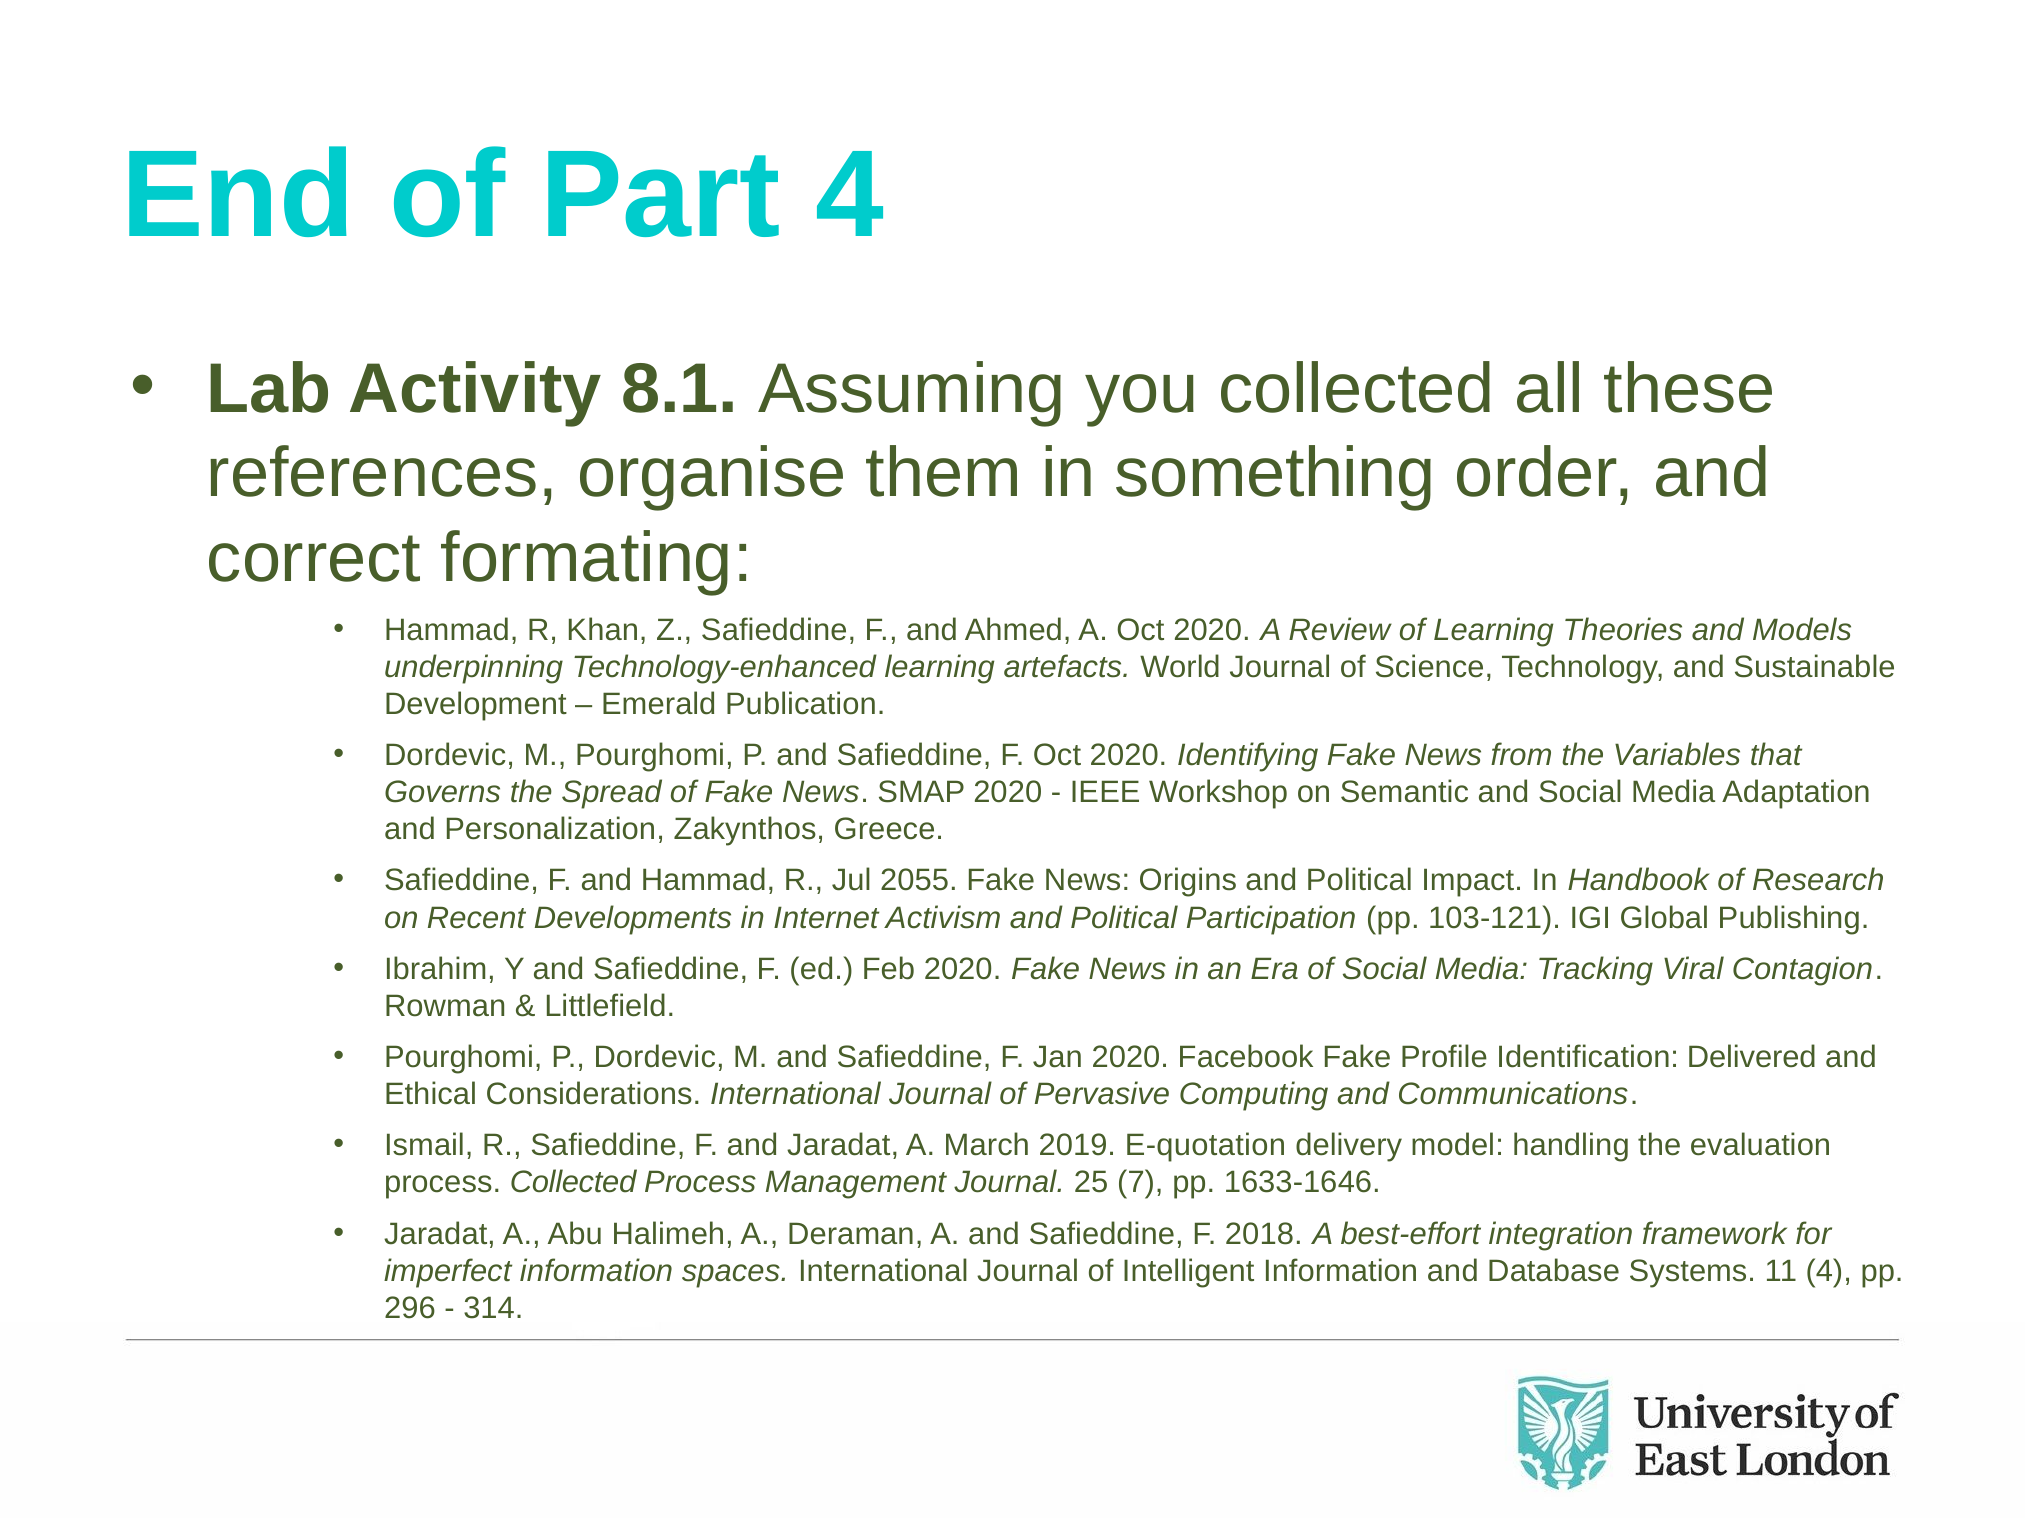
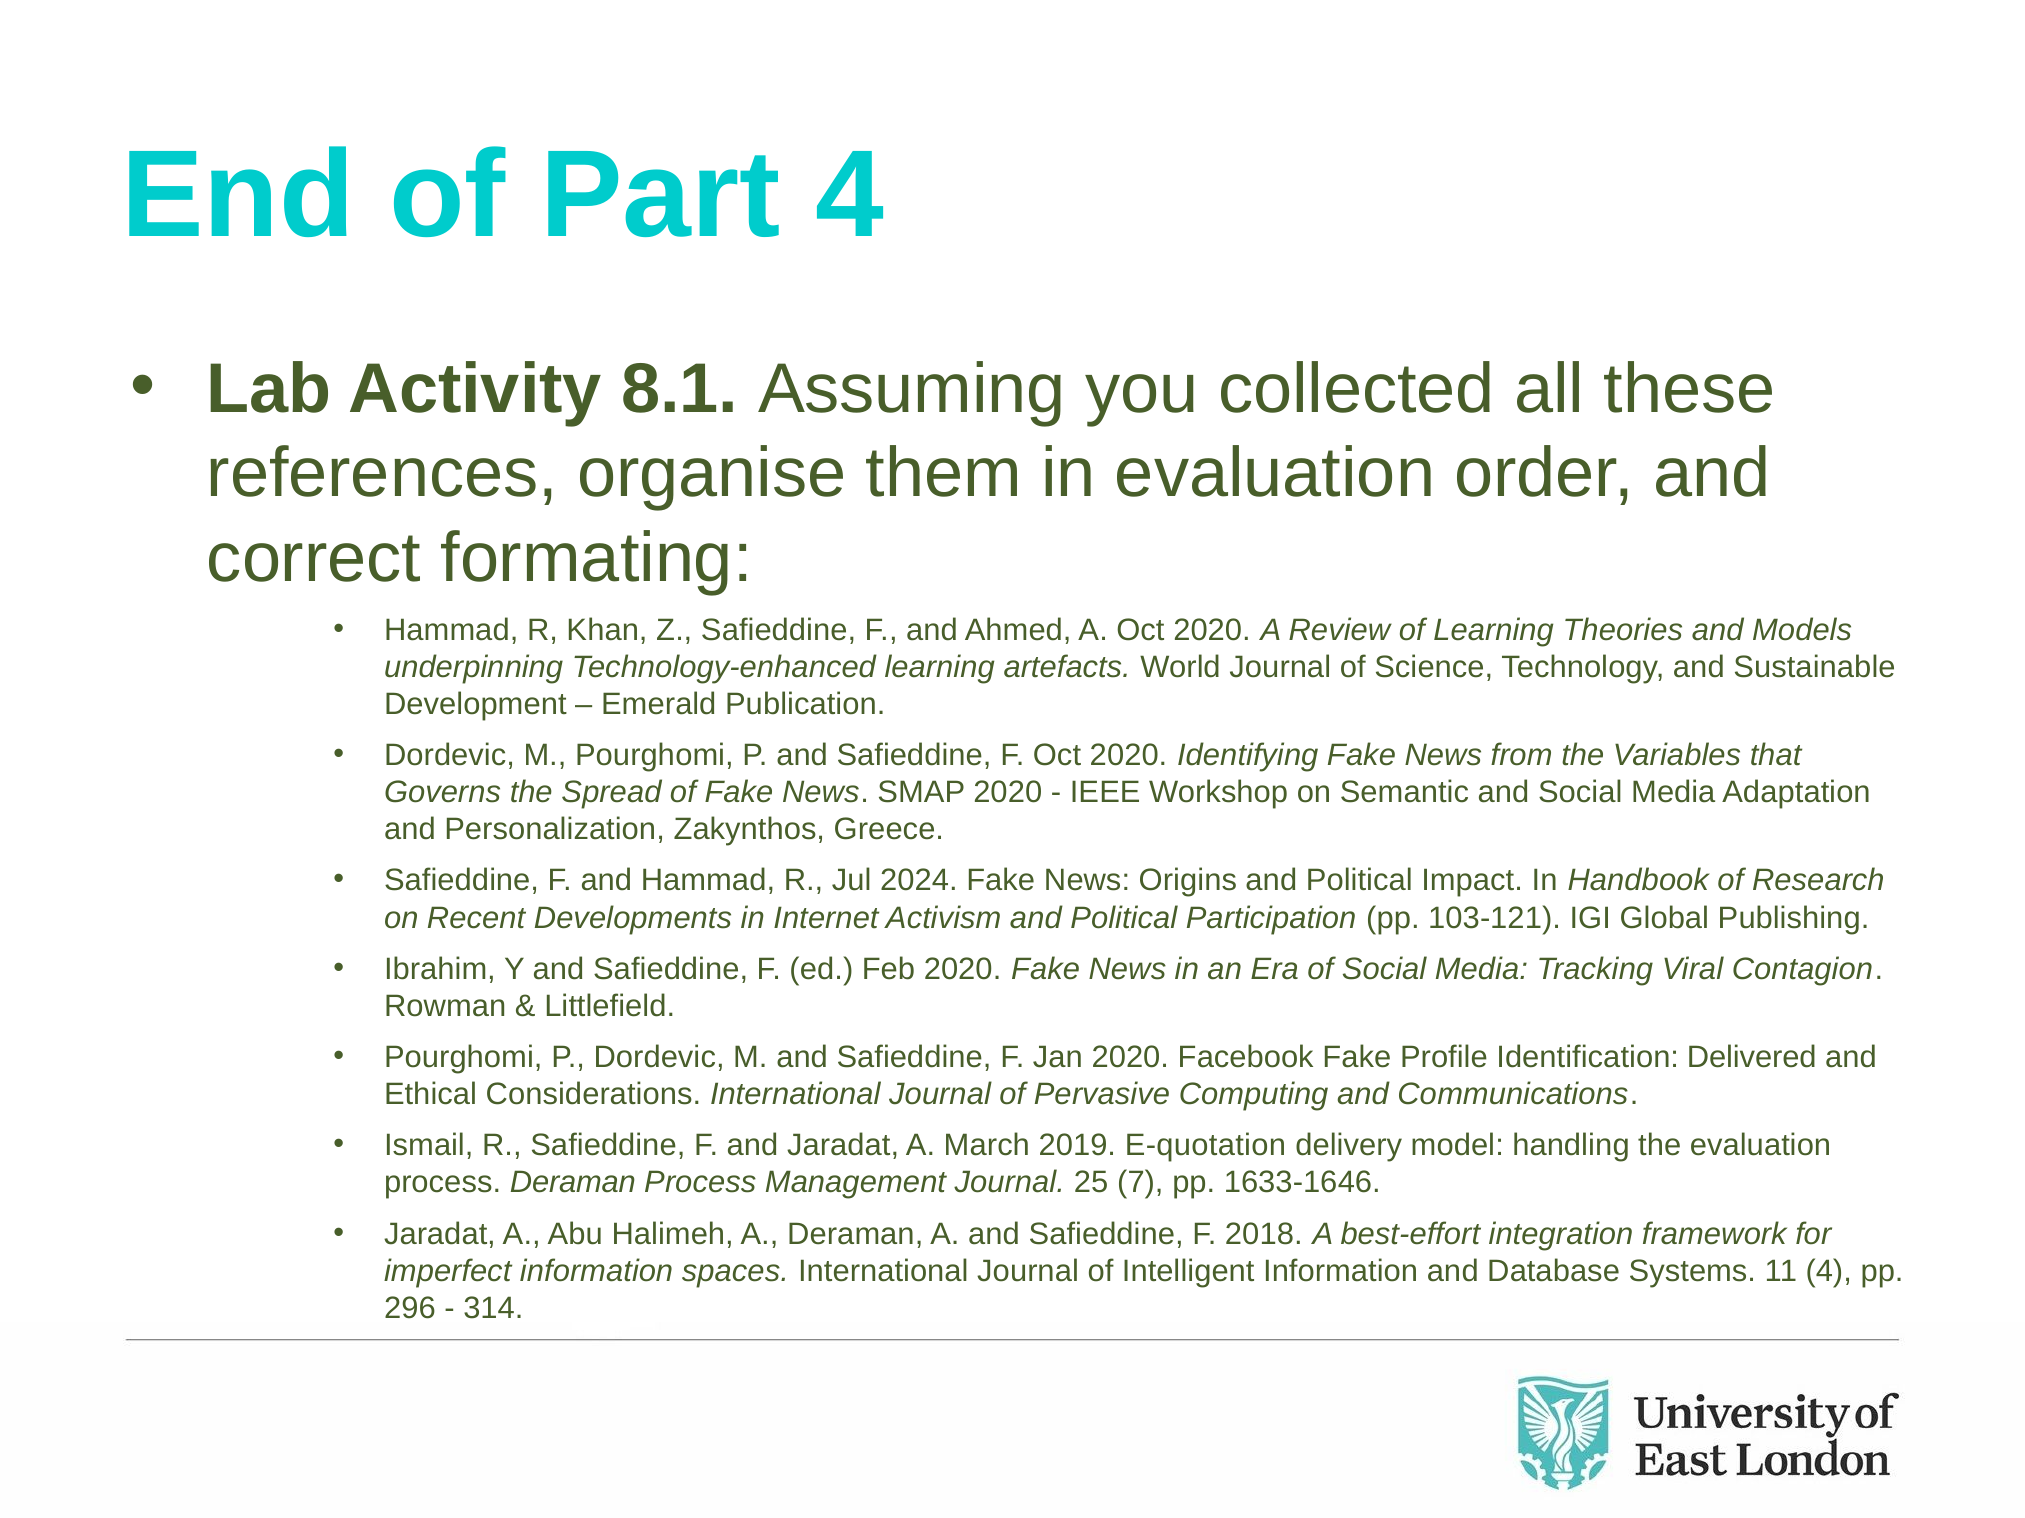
in something: something -> evaluation
2055: 2055 -> 2024
process Collected: Collected -> Deraman
